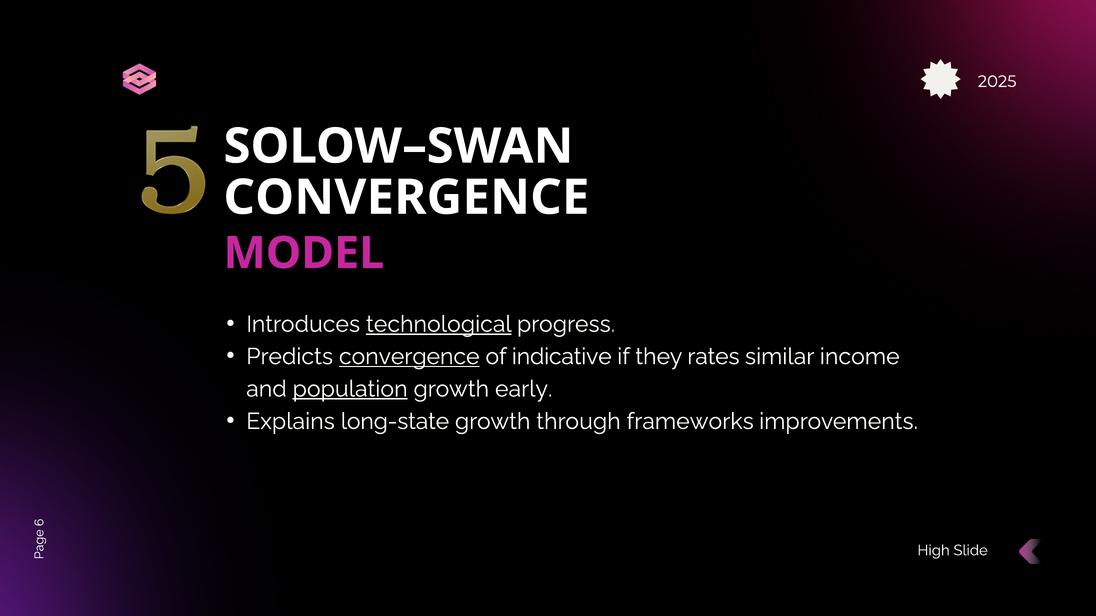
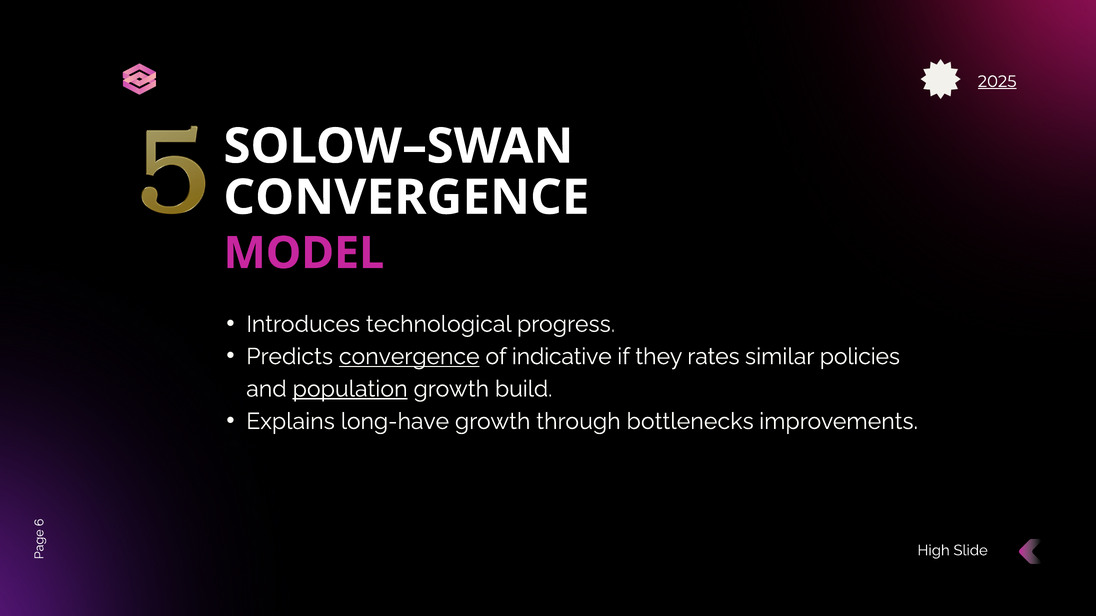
2025 underline: none -> present
technological underline: present -> none
income: income -> policies
early: early -> build
long-state: long-state -> long-have
frameworks: frameworks -> bottlenecks
